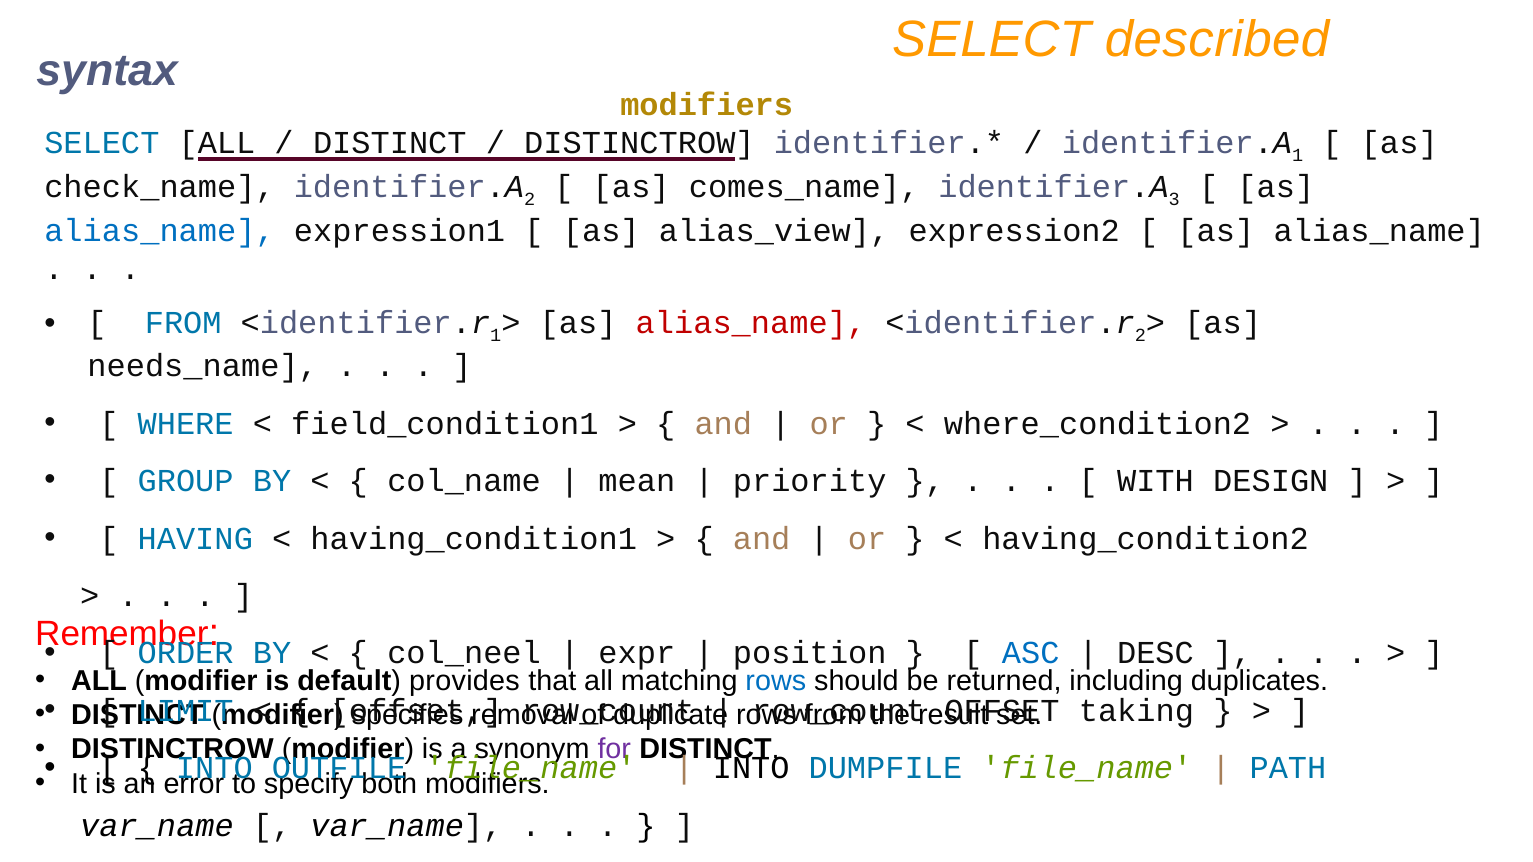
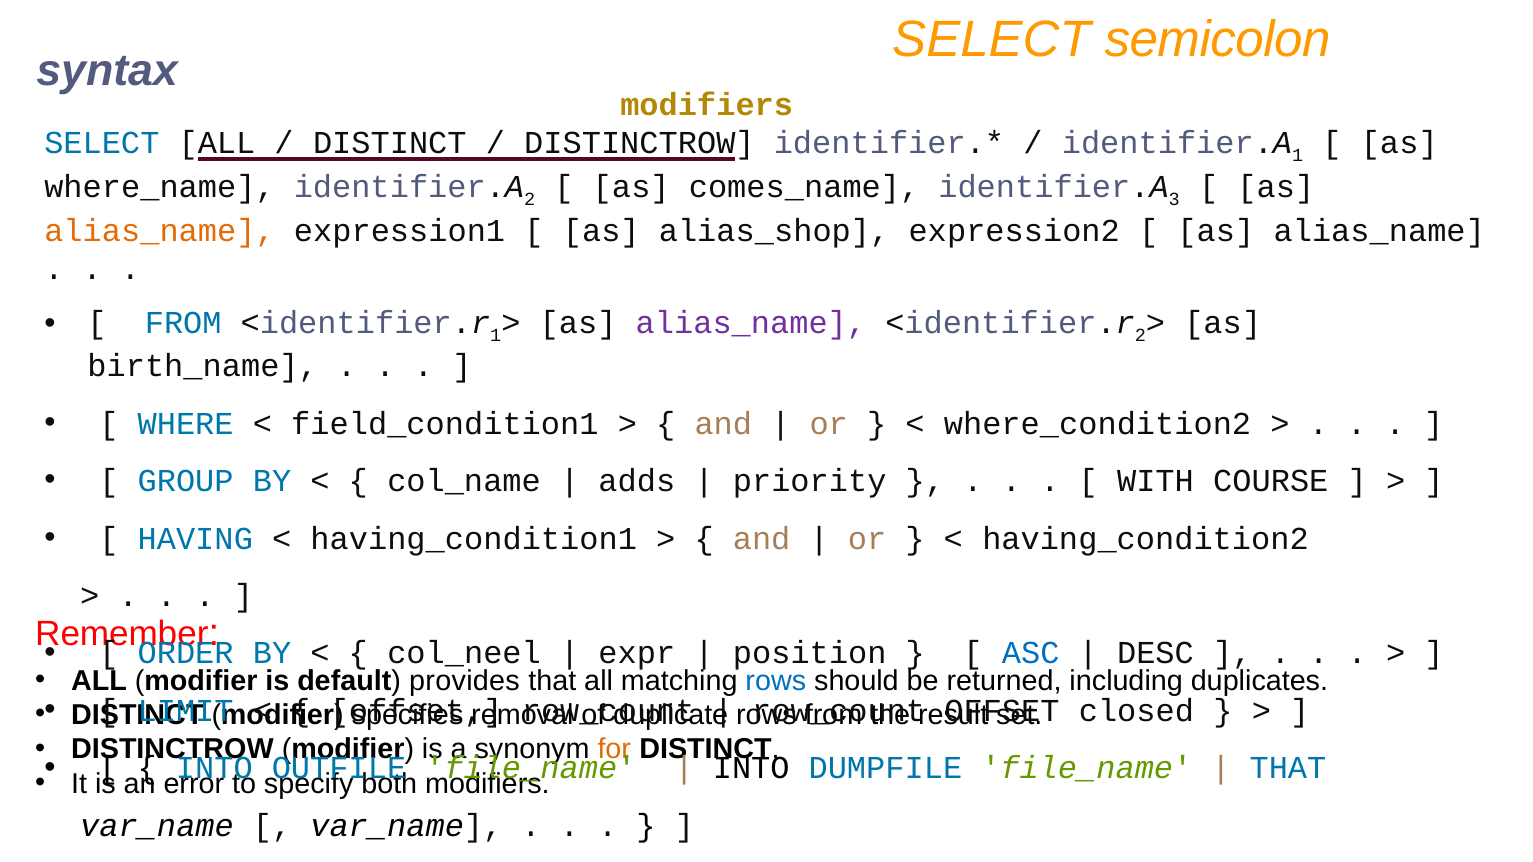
described: described -> semicolon
check_name: check_name -> where_name
alias_name at (159, 231) colour: blue -> orange
alias_view: alias_view -> alias_shop
alias_name at (751, 323) colour: red -> purple
needs_name: needs_name -> birth_name
mean: mean -> adds
DESIGN: DESIGN -> COURSE
taking: taking -> closed
for colour: purple -> orange
PATH at (1288, 769): PATH -> THAT
